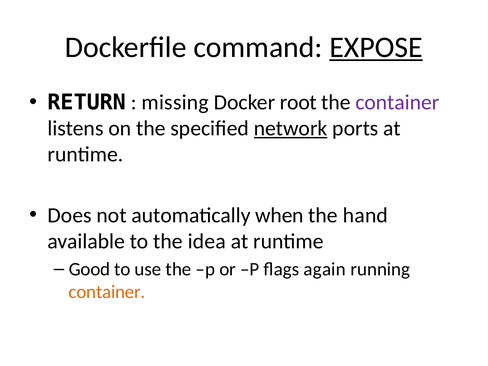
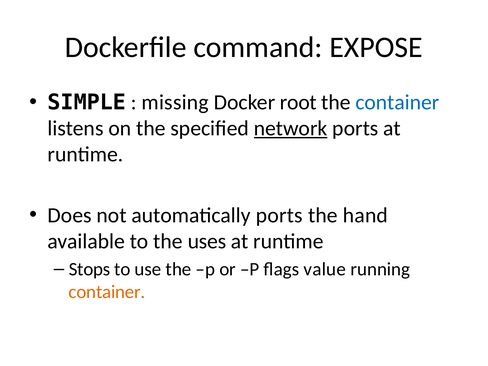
EXPOSE underline: present -> none
RETURN: RETURN -> SIMPLE
container at (397, 102) colour: purple -> blue
automatically when: when -> ports
idea: idea -> uses
Good: Good -> Stops
again: again -> value
